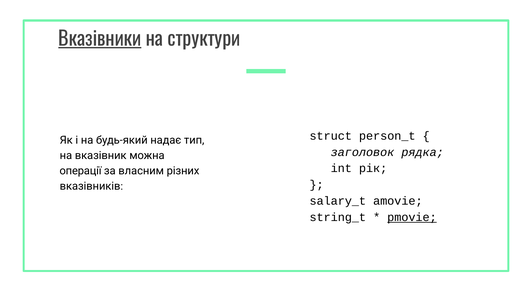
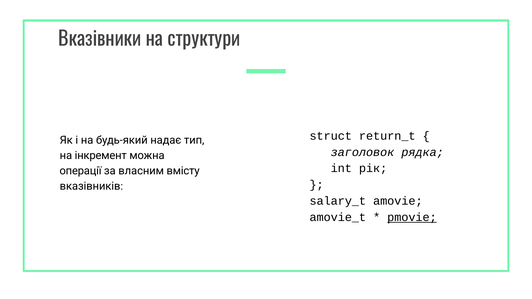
Вказівники underline: present -> none
person_t: person_t -> return_t
вказівник: вказівник -> інкремент
різних: різних -> вмісту
string_t: string_t -> amovie_t
